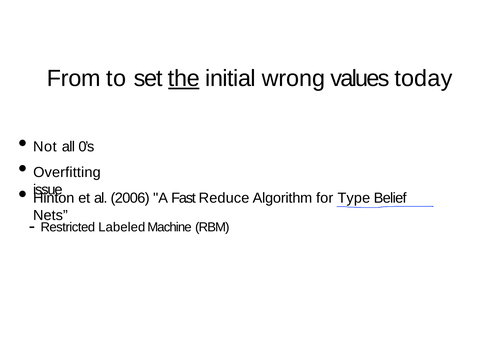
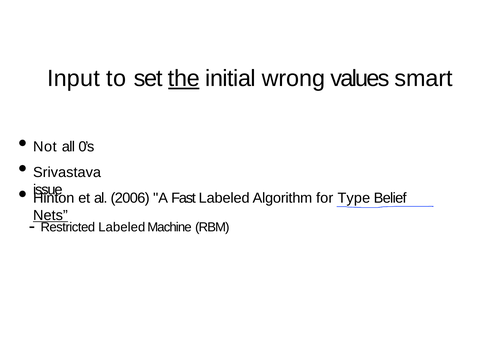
From: From -> Input
today: today -> smart
Overfitting: Overfitting -> Srivastava
Fast Reduce: Reduce -> Labeled
Nets underline: none -> present
